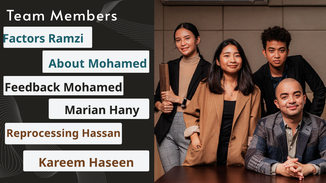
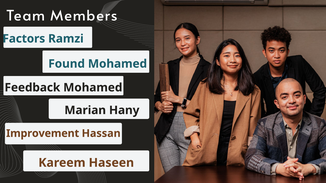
About: About -> Found
Reprocessing: Reprocessing -> Improvement
